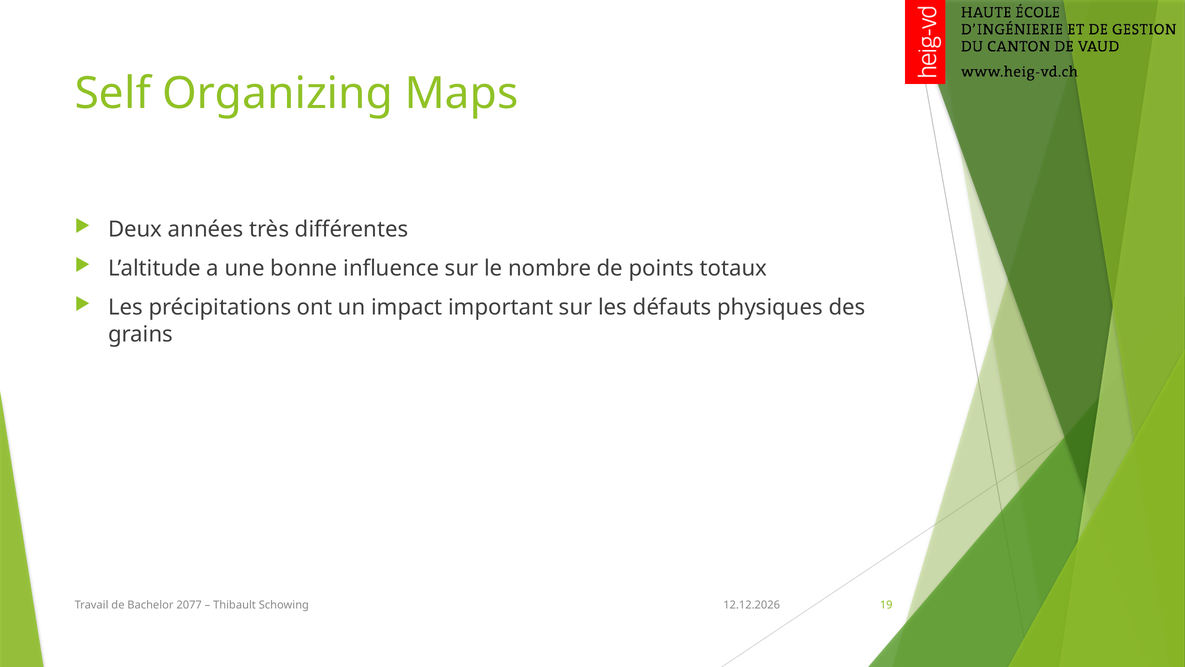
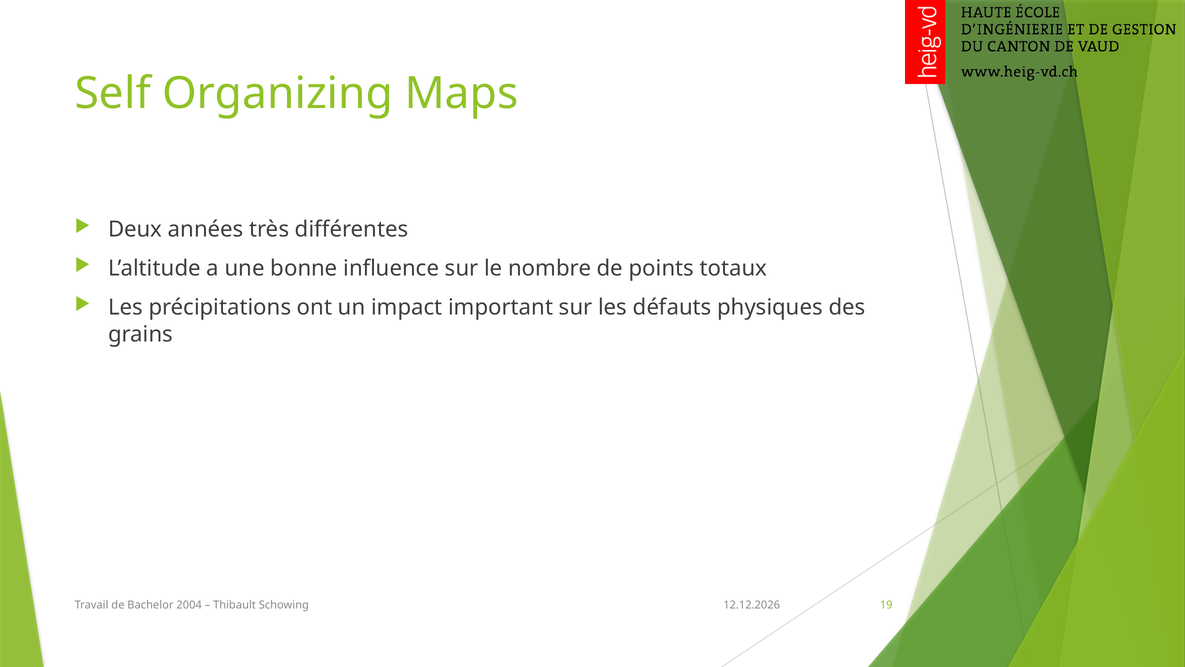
2077: 2077 -> 2004
